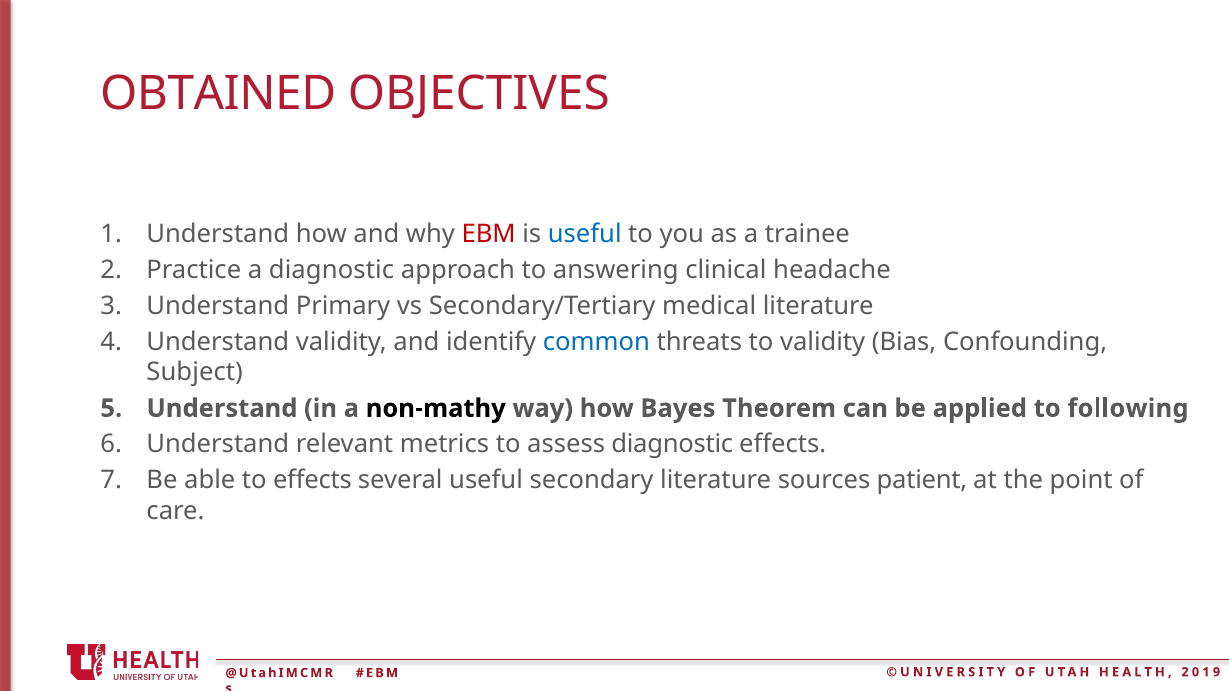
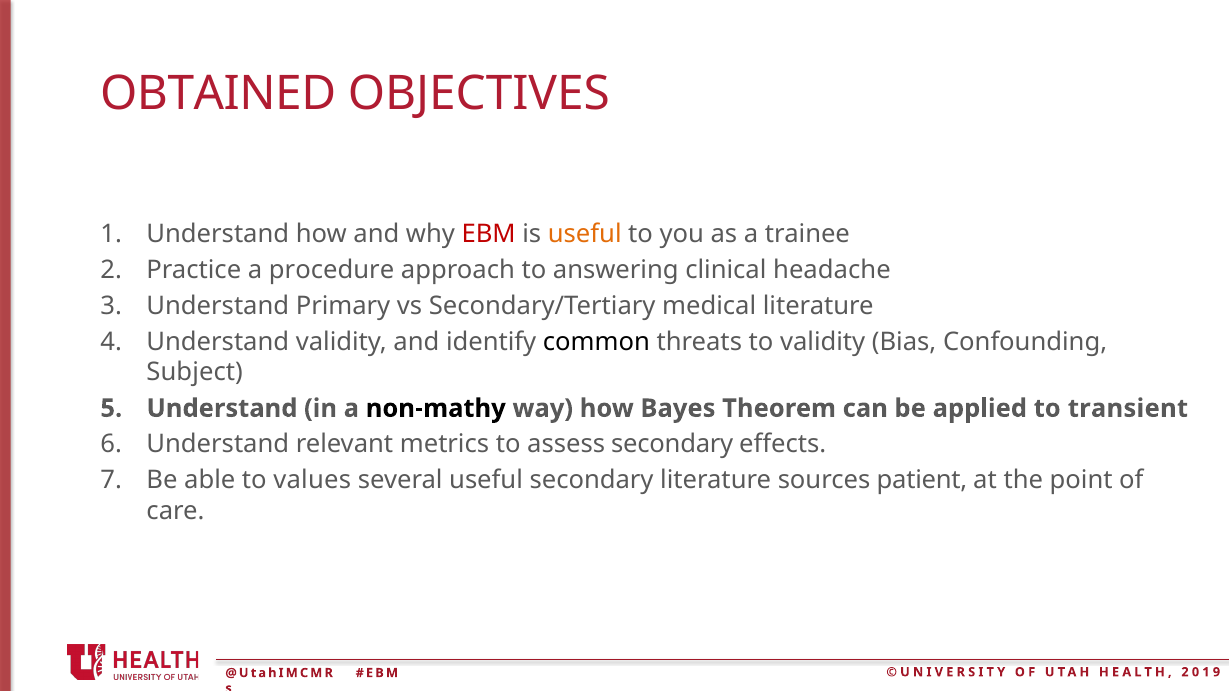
useful at (585, 234) colour: blue -> orange
a diagnostic: diagnostic -> procedure
common colour: blue -> black
following: following -> transient
assess diagnostic: diagnostic -> secondary
to effects: effects -> values
